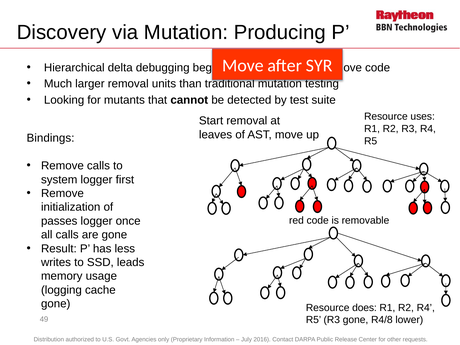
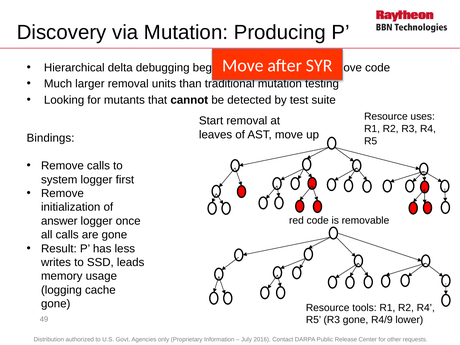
passes: passes -> answer
does: does -> tools
R4/8: R4/8 -> R4/9
